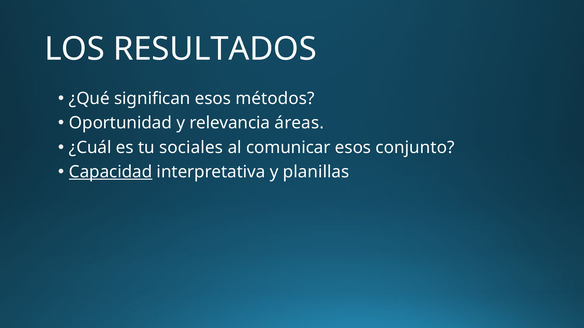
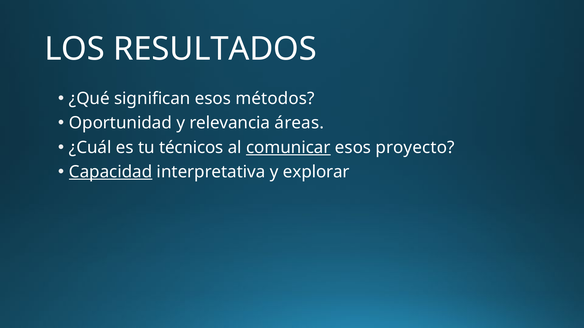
sociales: sociales -> técnicos
comunicar underline: none -> present
conjunto: conjunto -> proyecto
planillas: planillas -> explorar
